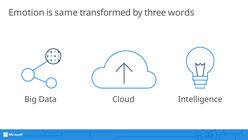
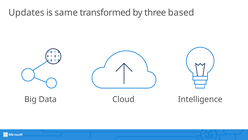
Emotion: Emotion -> Updates
words: words -> based
